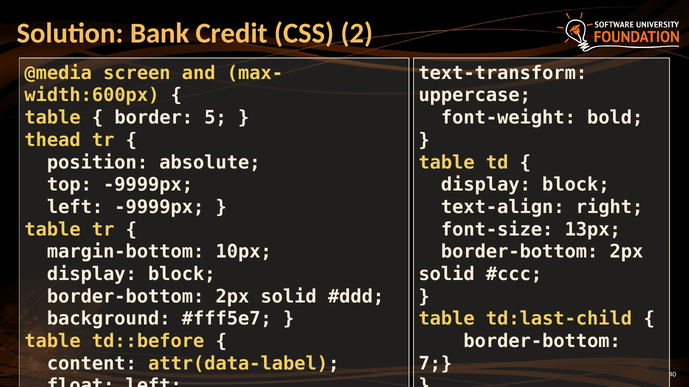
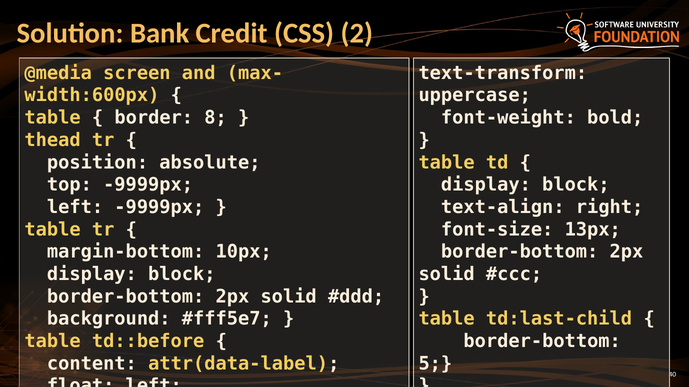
5: 5 -> 8
7: 7 -> 5
